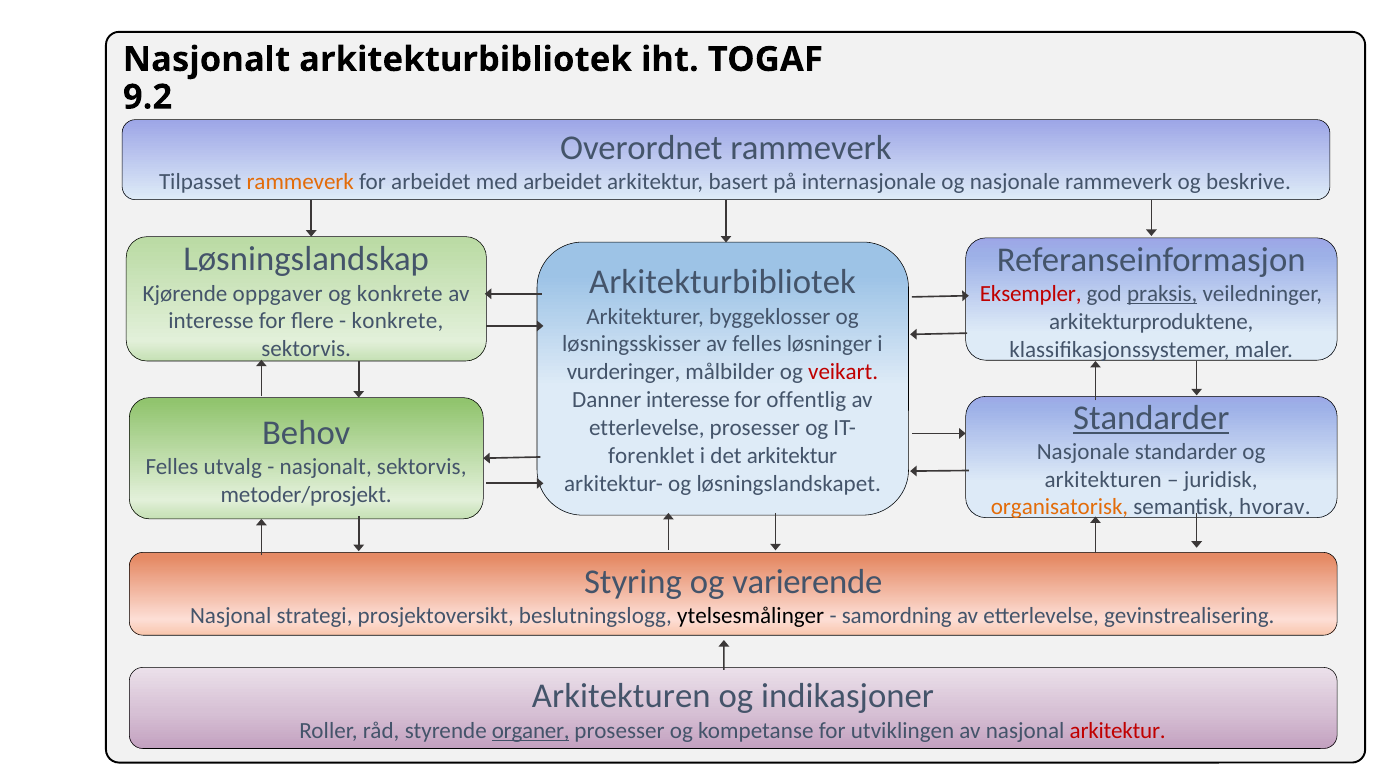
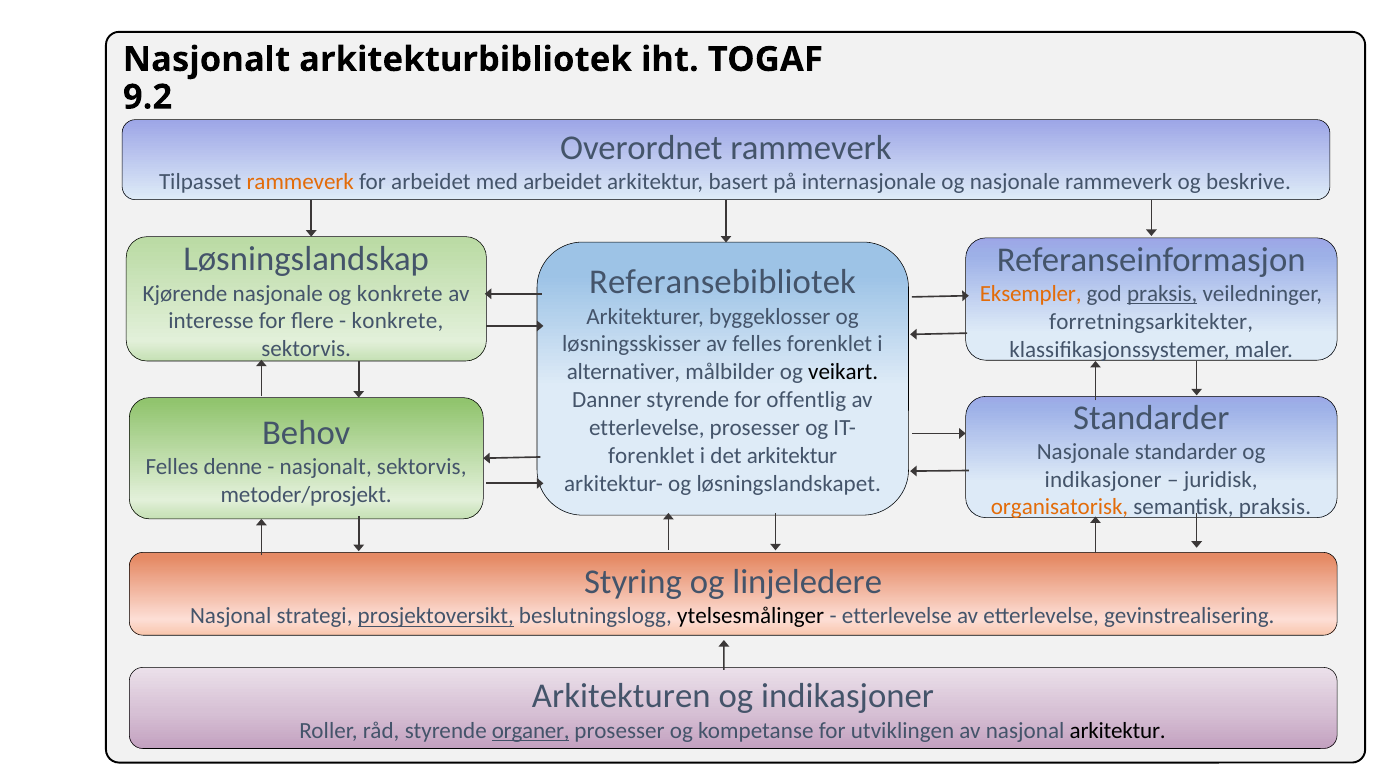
Arkitekturbibliotek at (723, 282): Arkitekturbibliotek -> Referansebibliotek
Kjørende oppgaver: oppgaver -> nasjonale
Eksempler colour: red -> orange
arkitekturproduktene: arkitekturproduktene -> forretningsarkitekter
felles løsninger: løsninger -> forenklet
vurderinger: vurderinger -> alternativer
veikart colour: red -> black
Danner interesse: interesse -> styrende
Standarder at (1151, 417) underline: present -> none
utvalg: utvalg -> denne
arkitekturen at (1103, 479): arkitekturen -> indikasjoner
semantisk hvorav: hvorav -> praksis
varierende: varierende -> linjeledere
prosjektoversikt underline: none -> present
samordning at (897, 616): samordning -> etterlevelse
arkitektur at (1118, 730) colour: red -> black
